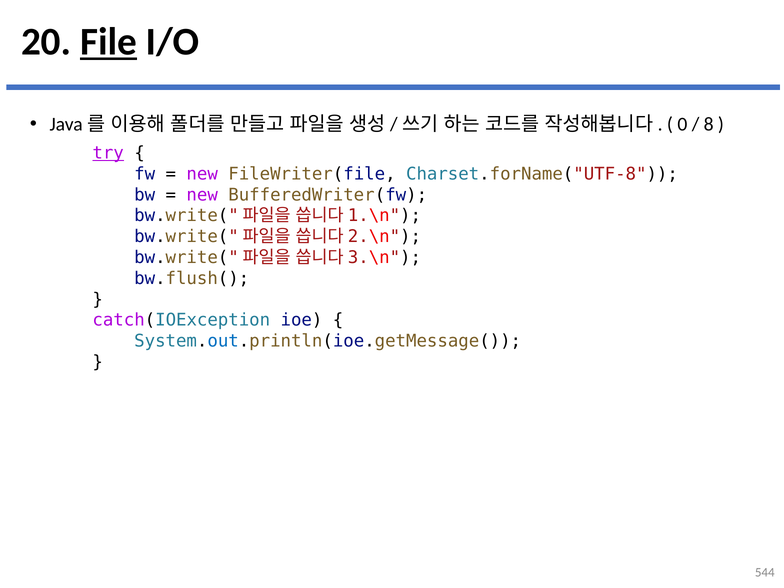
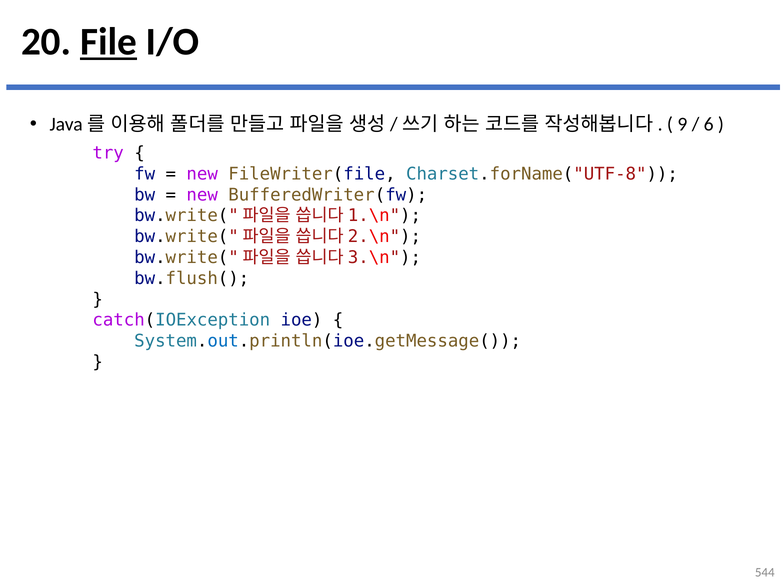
0: 0 -> 9
8: 8 -> 6
try underline: present -> none
